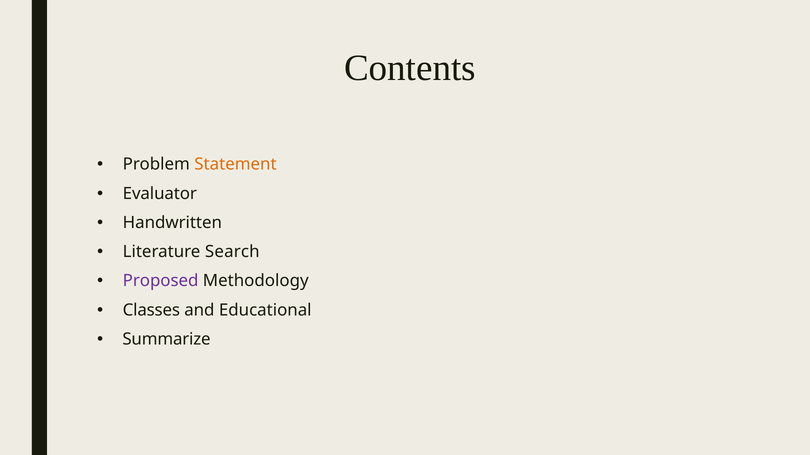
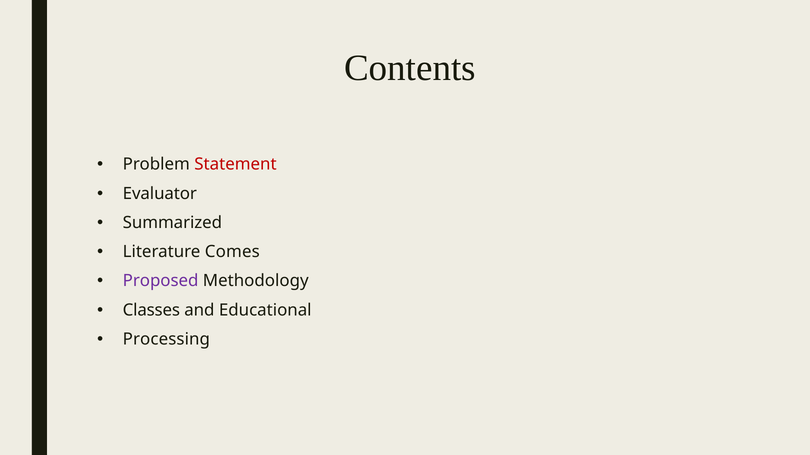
Statement colour: orange -> red
Handwritten: Handwritten -> Summarized
Search: Search -> Comes
Summarize: Summarize -> Processing
